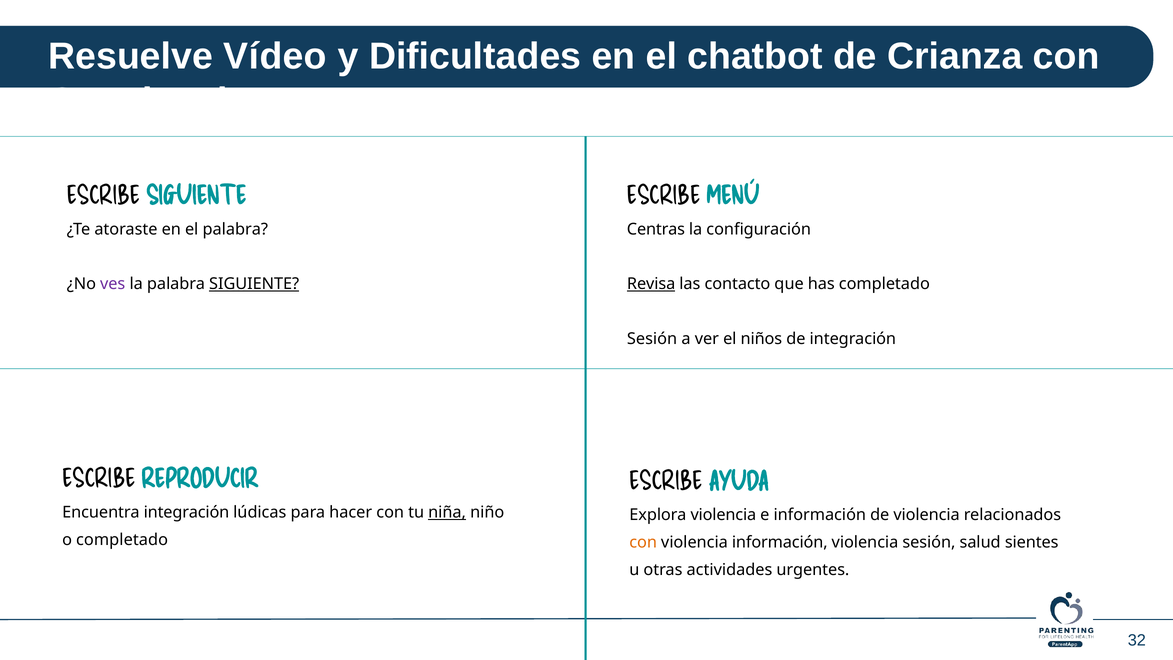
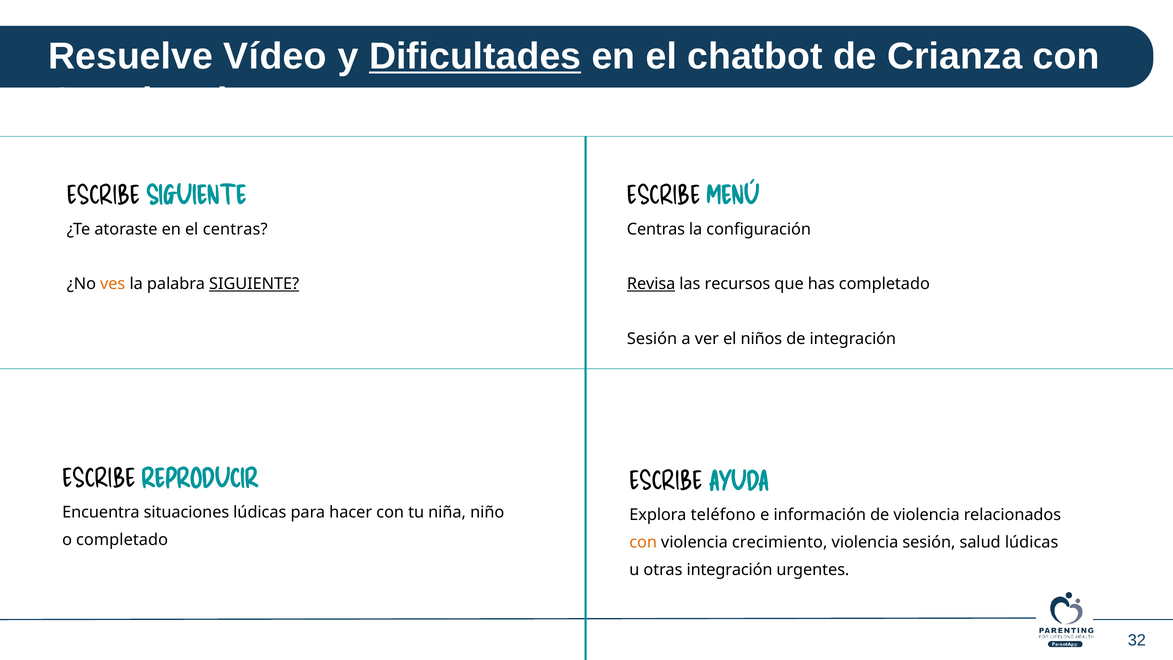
Dificultades underline: none -> present
el palabra: palabra -> centras
ves colour: purple -> orange
contacto: contacto -> recursos
Encuentra integración: integración -> situaciones
niña underline: present -> none
Explora violencia: violencia -> teléfono
violencia información: información -> crecimiento
salud sientes: sientes -> lúdicas
otras actividades: actividades -> integración
